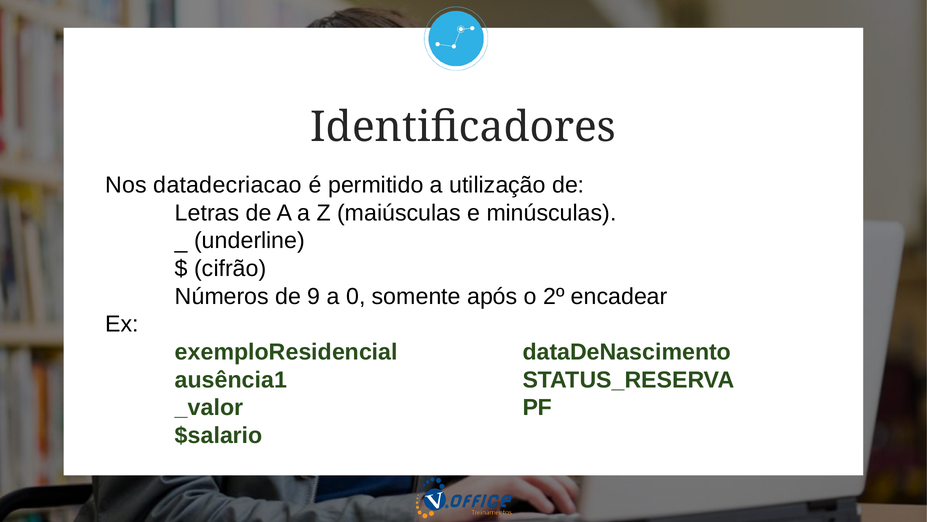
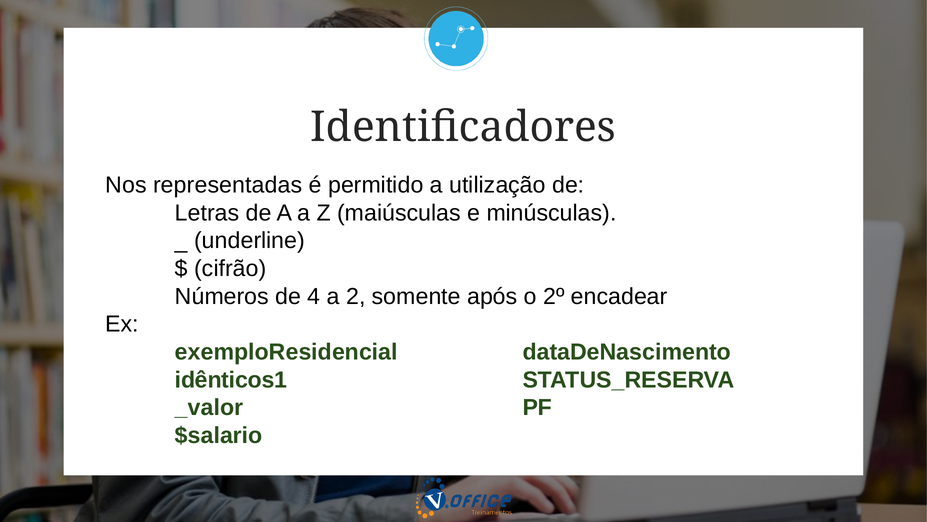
datadecriacao: datadecriacao -> representadas
9: 9 -> 4
0: 0 -> 2
ausência1: ausência1 -> idênticos1
